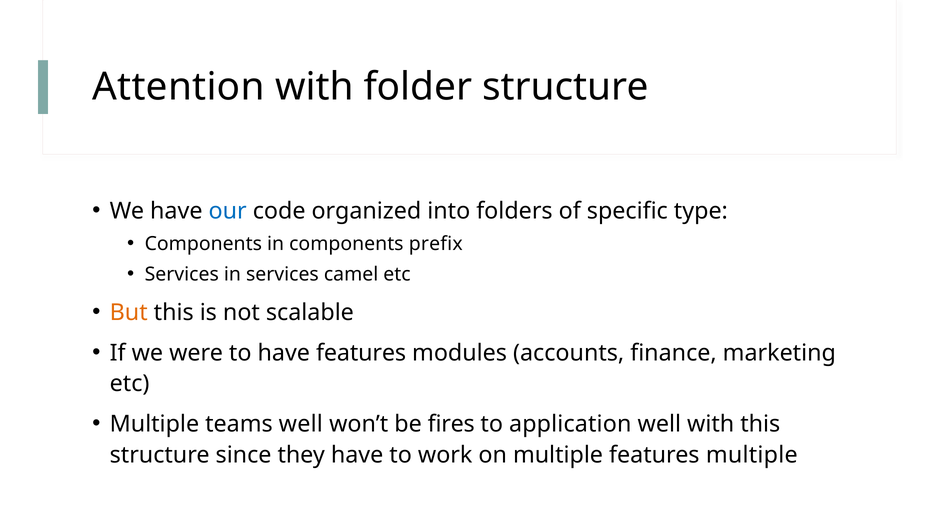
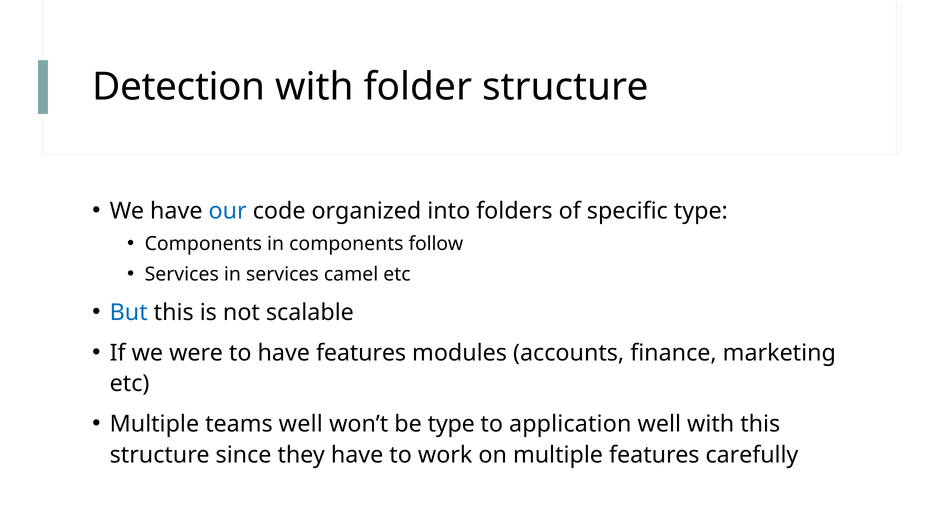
Attention: Attention -> Detection
prefix: prefix -> follow
But colour: orange -> blue
be fires: fires -> type
features multiple: multiple -> carefully
